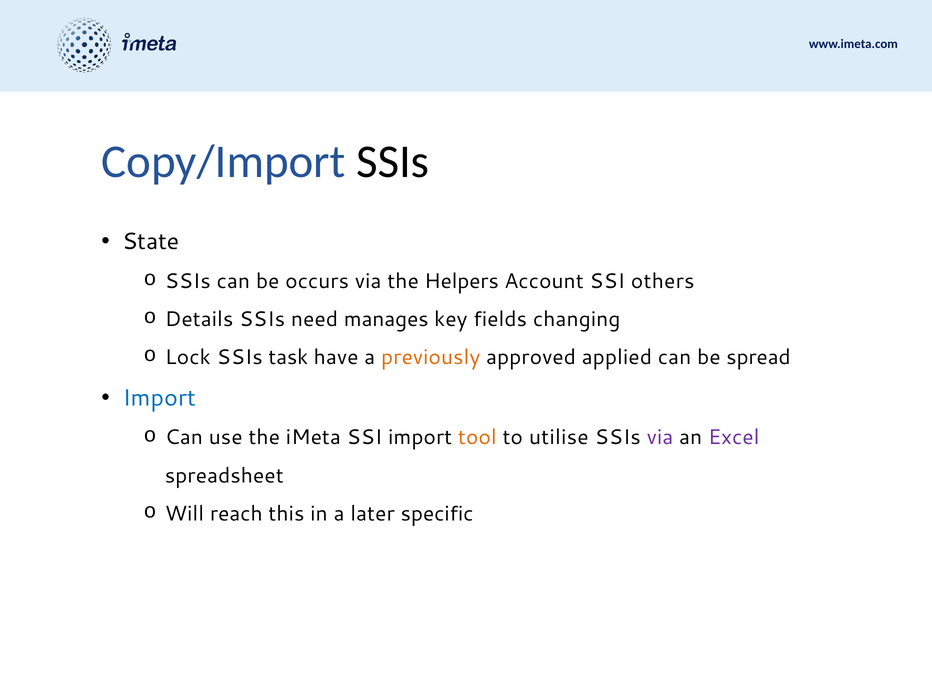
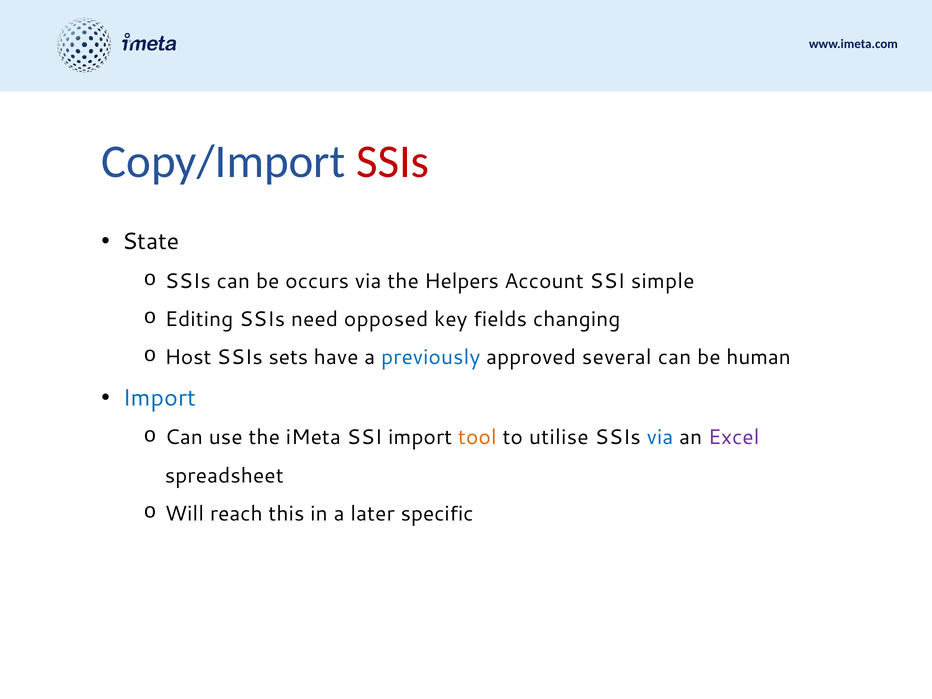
SSIs at (393, 162) colour: black -> red
others: others -> simple
Details: Details -> Editing
manages: manages -> opposed
Lock: Lock -> Host
task: task -> sets
previously colour: orange -> blue
applied: applied -> several
spread: spread -> human
via at (660, 437) colour: purple -> blue
